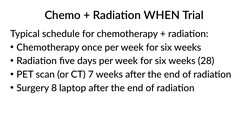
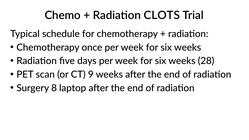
WHEN: WHEN -> CLOTS
7: 7 -> 9
